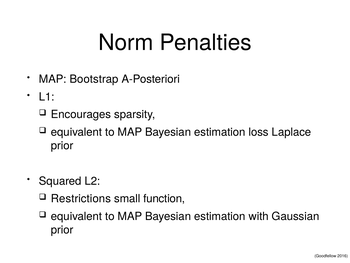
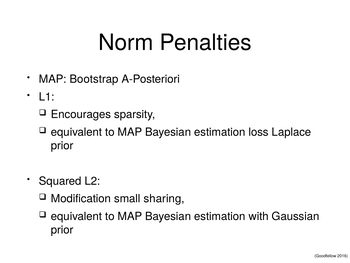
Restrictions: Restrictions -> Modification
function: function -> sharing
